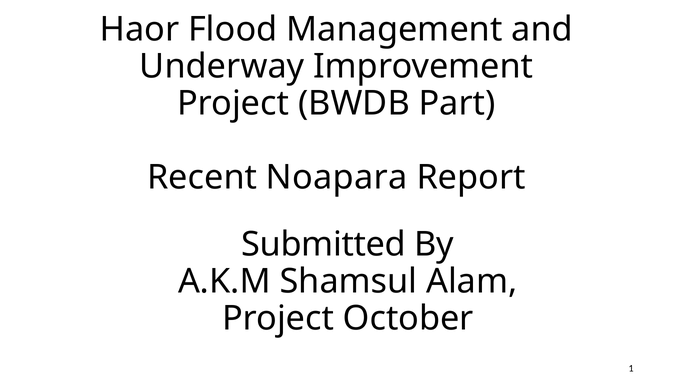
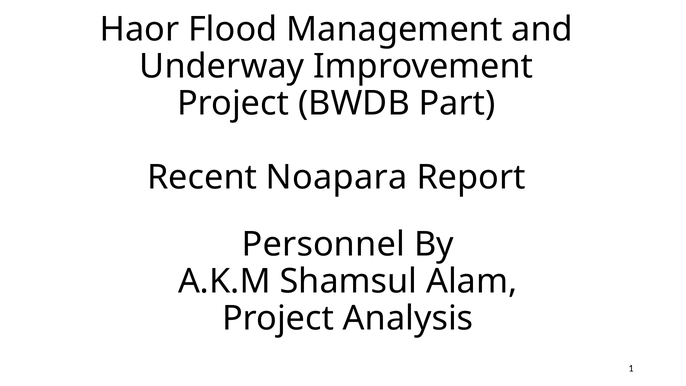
Submitted: Submitted -> Personnel
October: October -> Analysis
